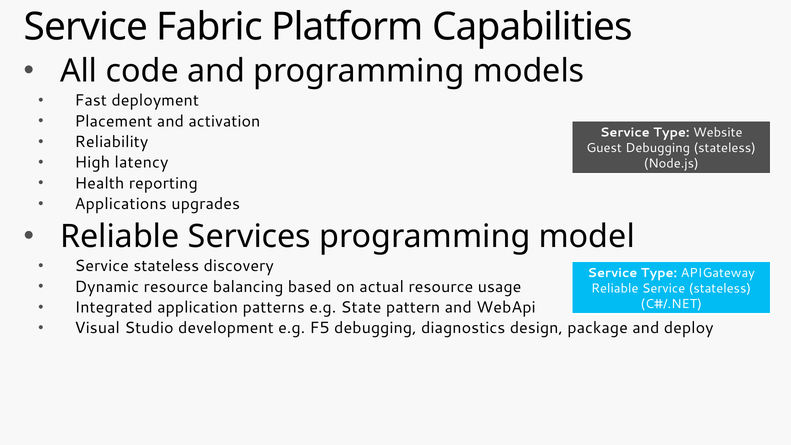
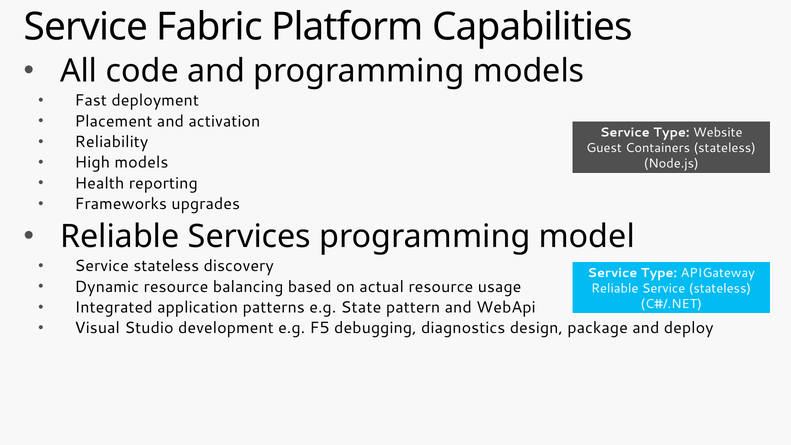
Guest Debugging: Debugging -> Containers
High latency: latency -> models
Applications: Applications -> Frameworks
